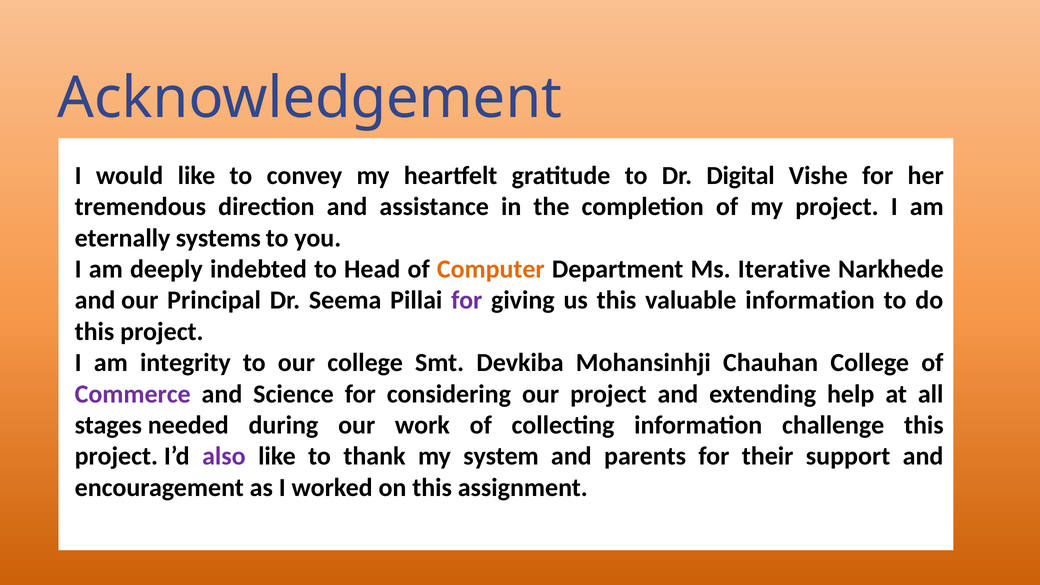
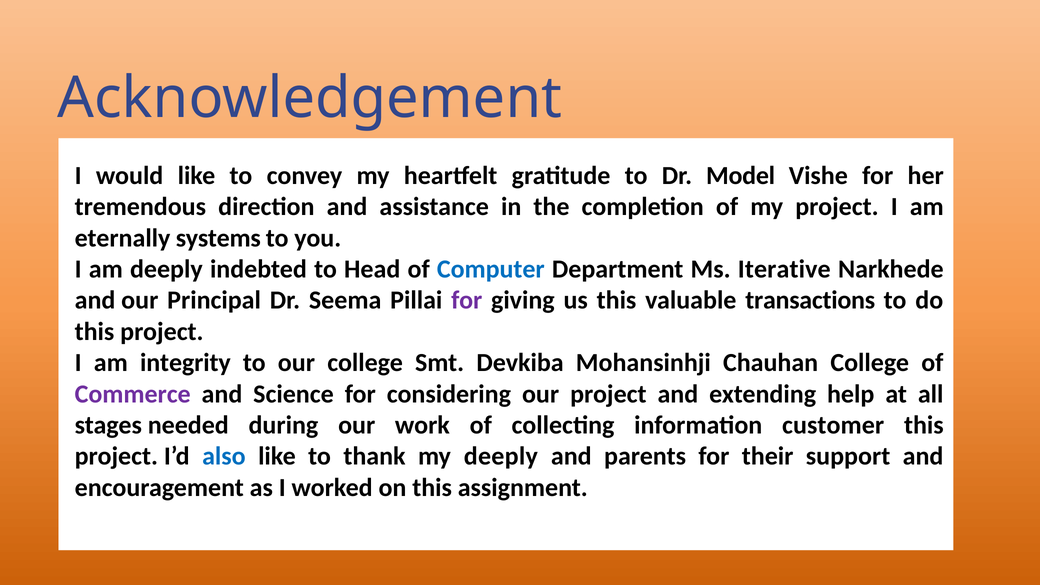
Digital: Digital -> Model
Computer colour: orange -> blue
valuable information: information -> transactions
challenge: challenge -> customer
also colour: purple -> blue
my system: system -> deeply
